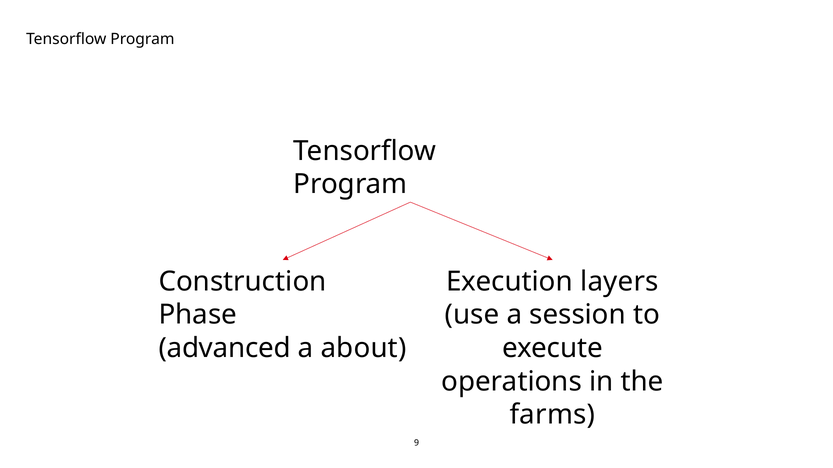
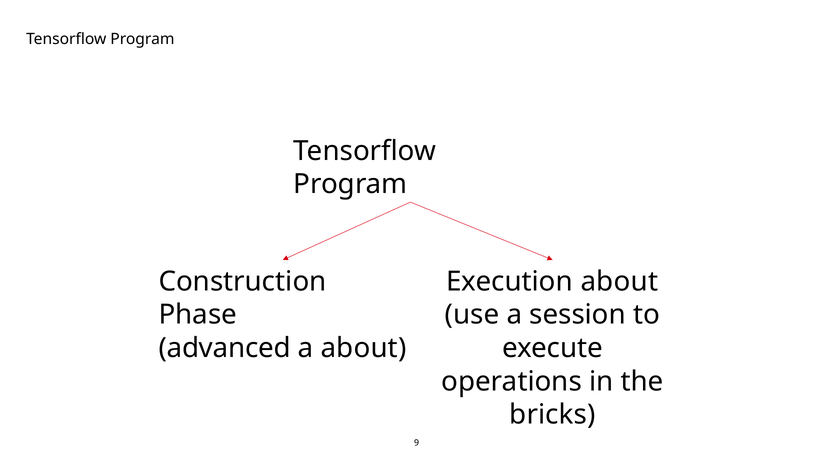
Execution layers: layers -> about
farms: farms -> bricks
